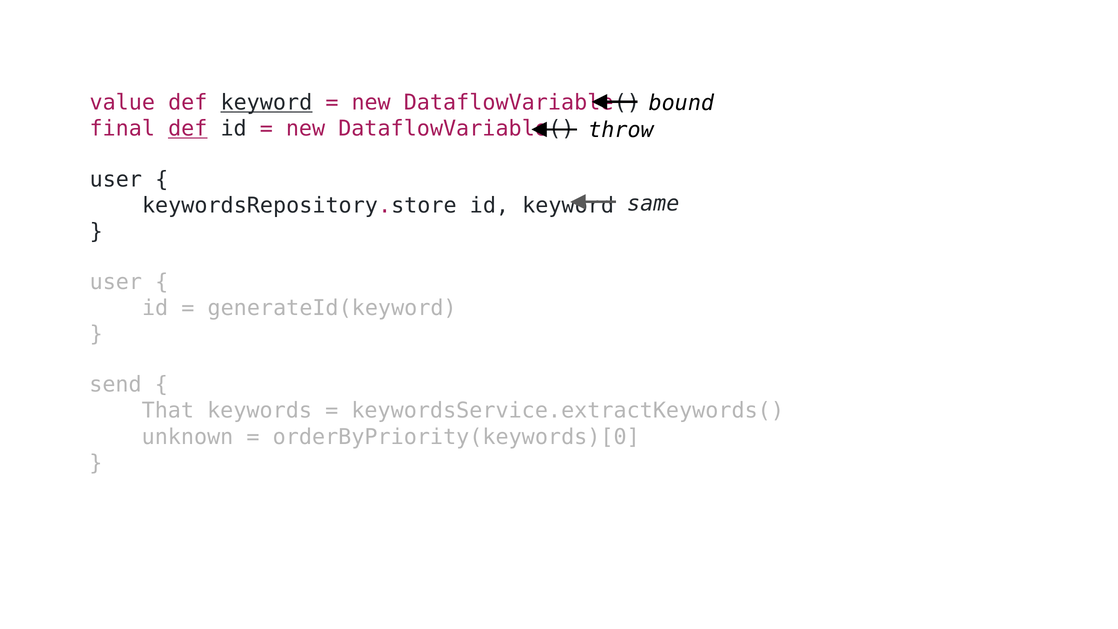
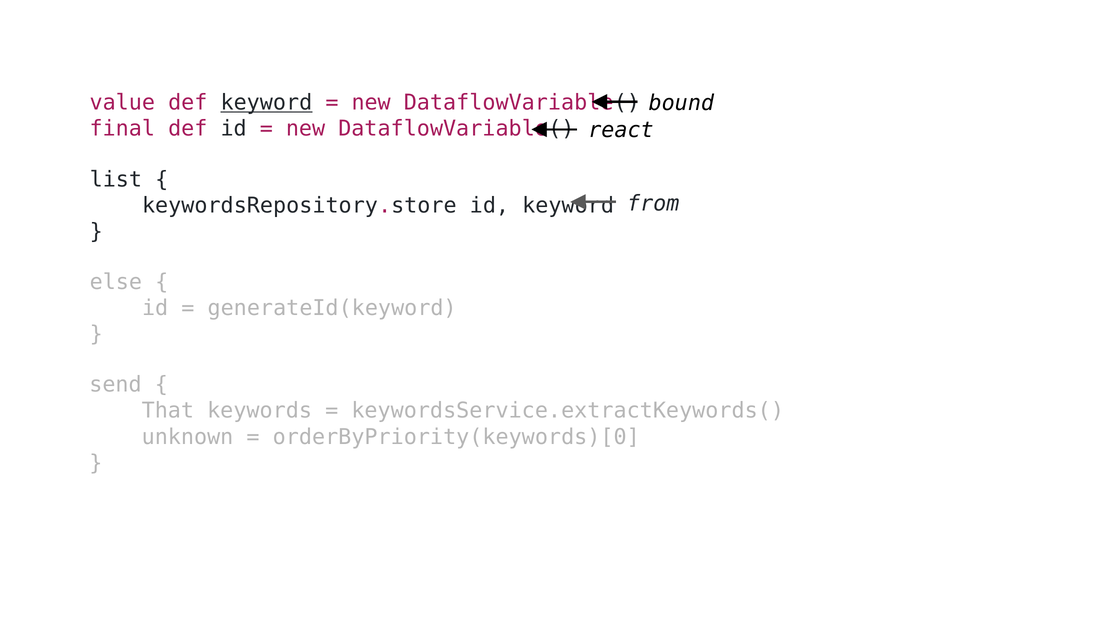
def at (188, 129) underline: present -> none
throw: throw -> react
user at (116, 179): user -> list
same: same -> from
user at (116, 282): user -> else
